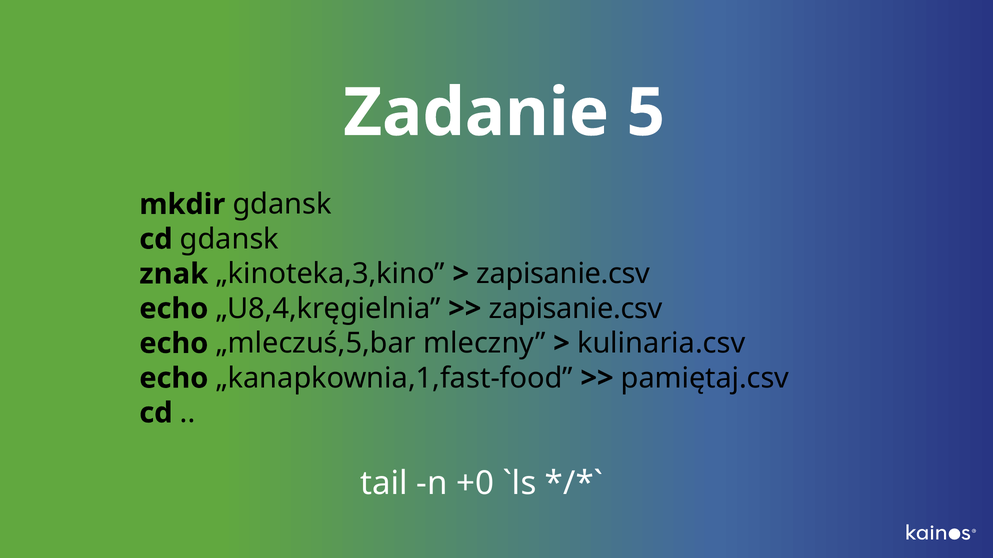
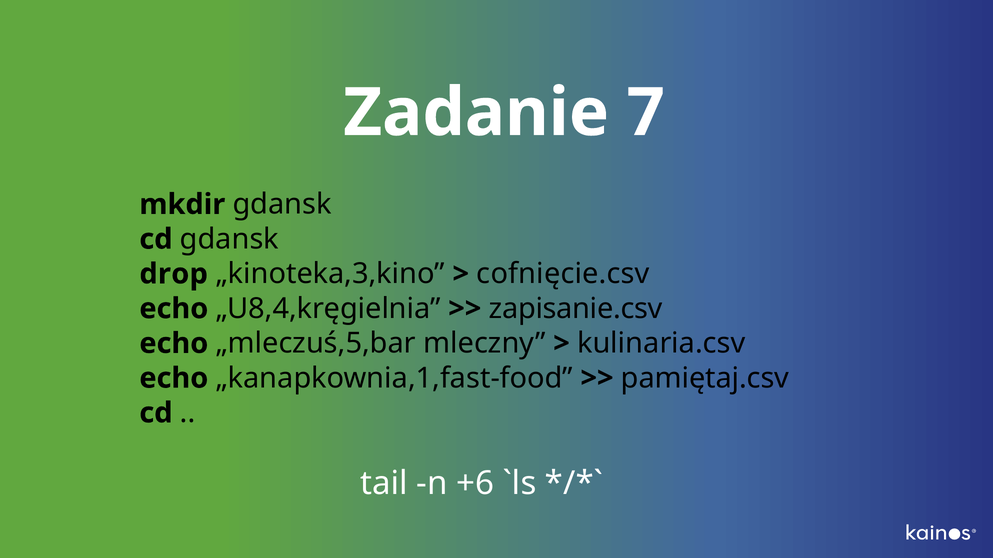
5: 5 -> 7
znak: znak -> drop
zapisanie.csv at (563, 274): zapisanie.csv -> cofnięcie.csv
+0: +0 -> +6
